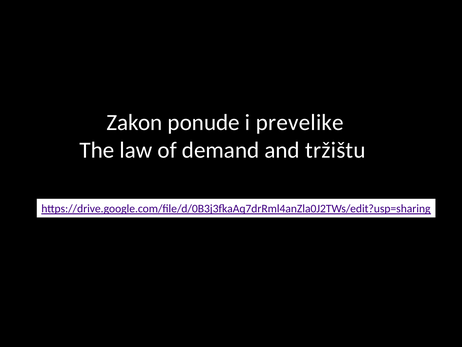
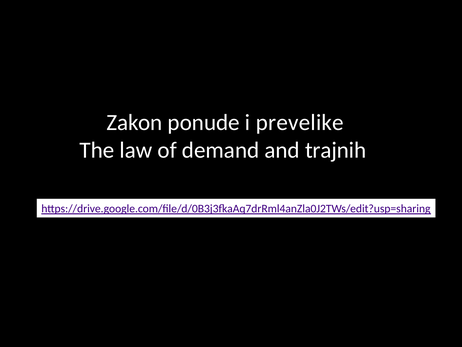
tržištu: tržištu -> trajnih
